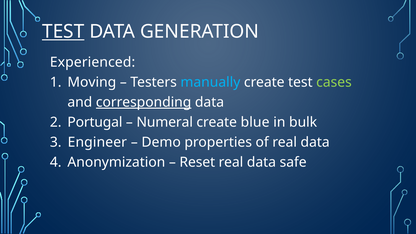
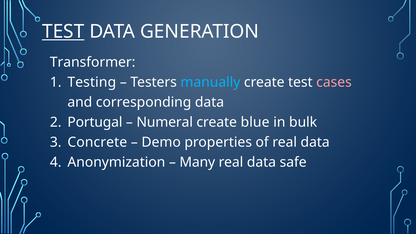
Experienced: Experienced -> Transformer
Moving: Moving -> Testing
cases colour: light green -> pink
corresponding underline: present -> none
Engineer: Engineer -> Concrete
Reset: Reset -> Many
